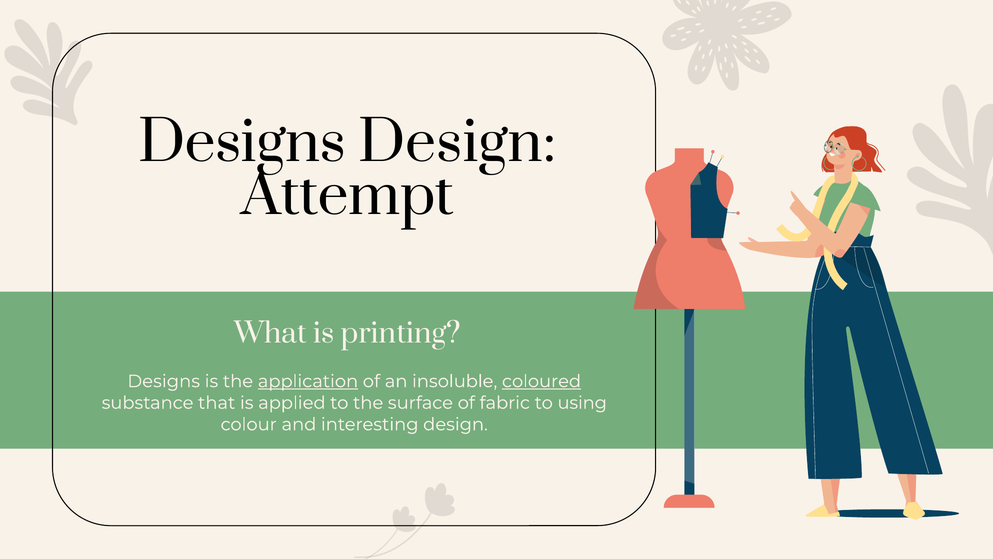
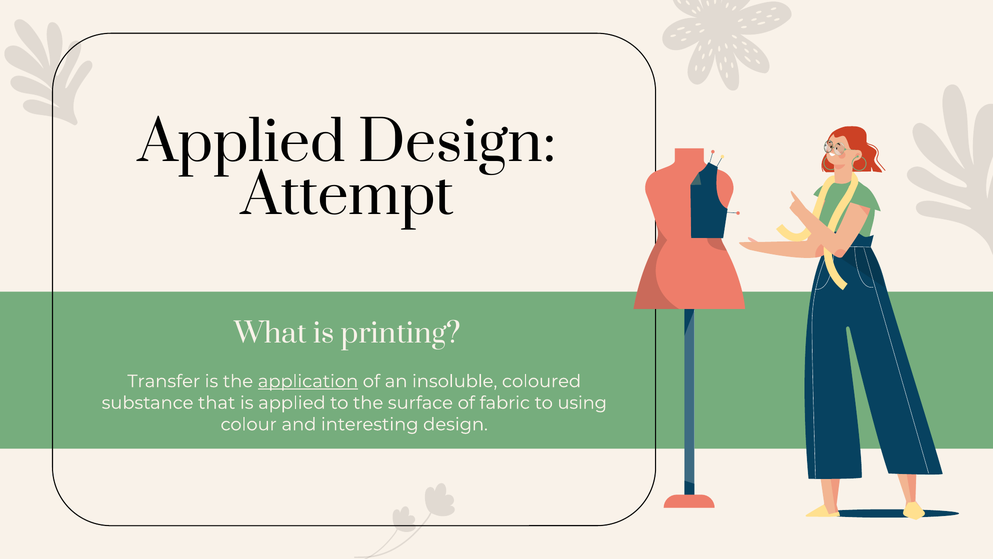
Designs at (242, 143): Designs -> Applied
Designs at (164, 381): Designs -> Transfer
coloured underline: present -> none
